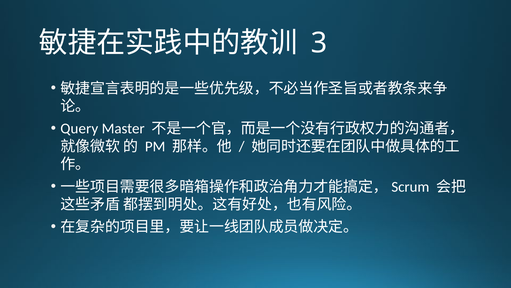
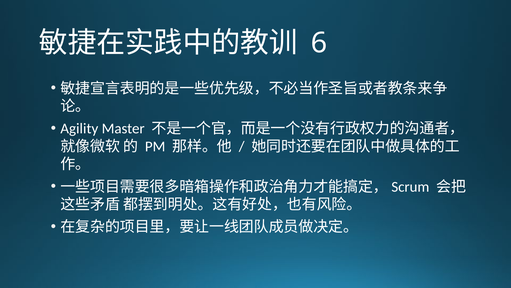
3: 3 -> 6
Query: Query -> Agility
